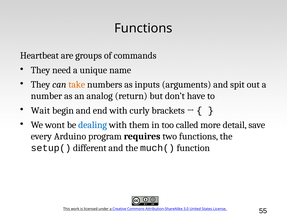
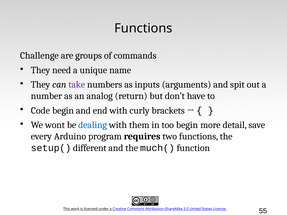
Heartbeat: Heartbeat -> Challenge
take colour: orange -> purple
Wait: Wait -> Code
too called: called -> begin
